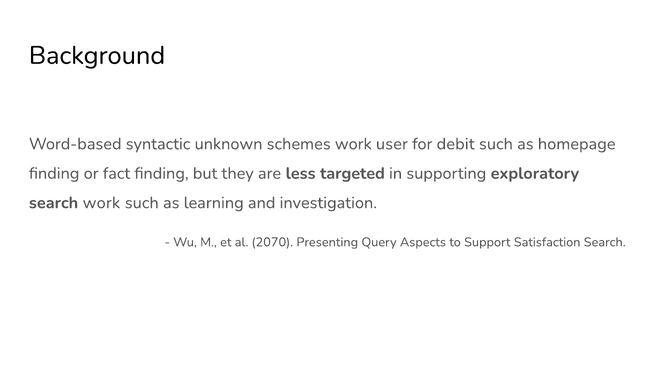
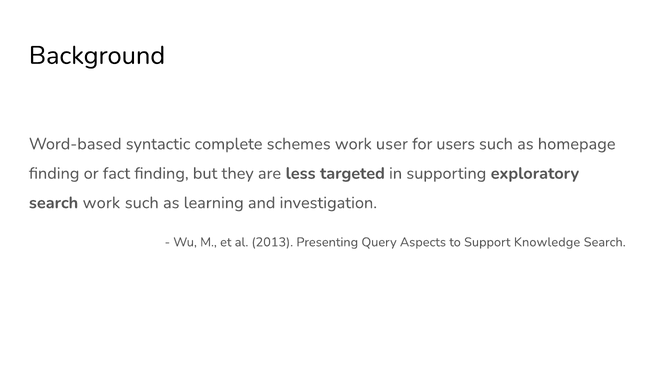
unknown: unknown -> complete
debit: debit -> users
2070: 2070 -> 2013
Satisfaction: Satisfaction -> Knowledge
